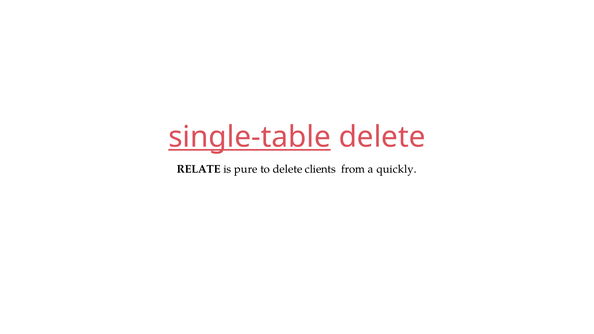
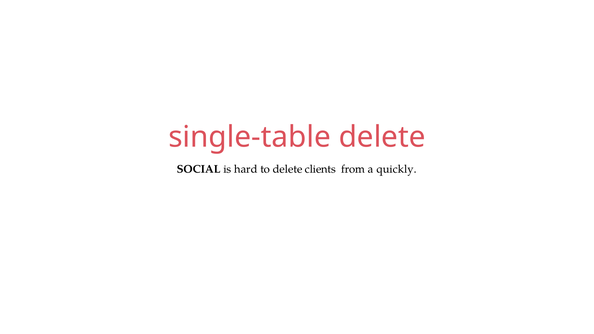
single-table underline: present -> none
RELATE: RELATE -> SOCIAL
pure: pure -> hard
